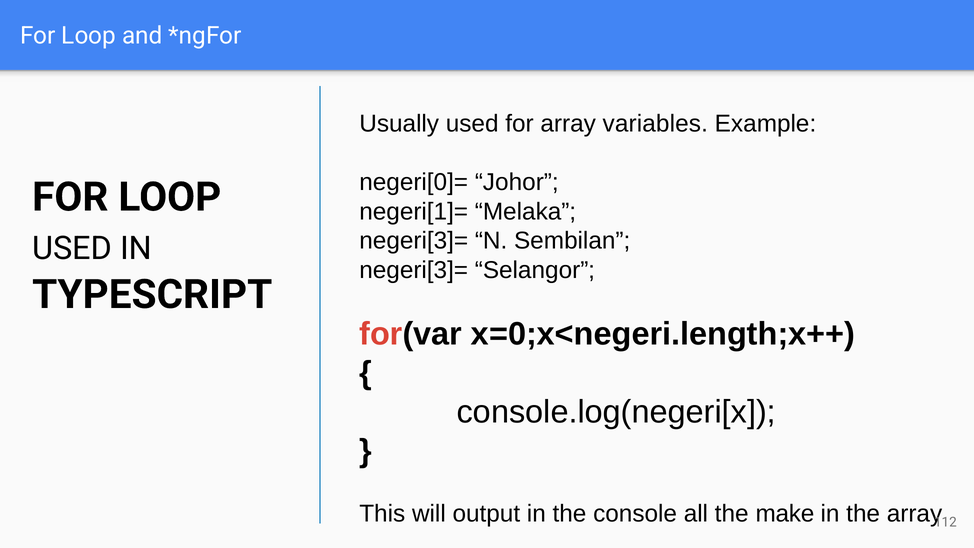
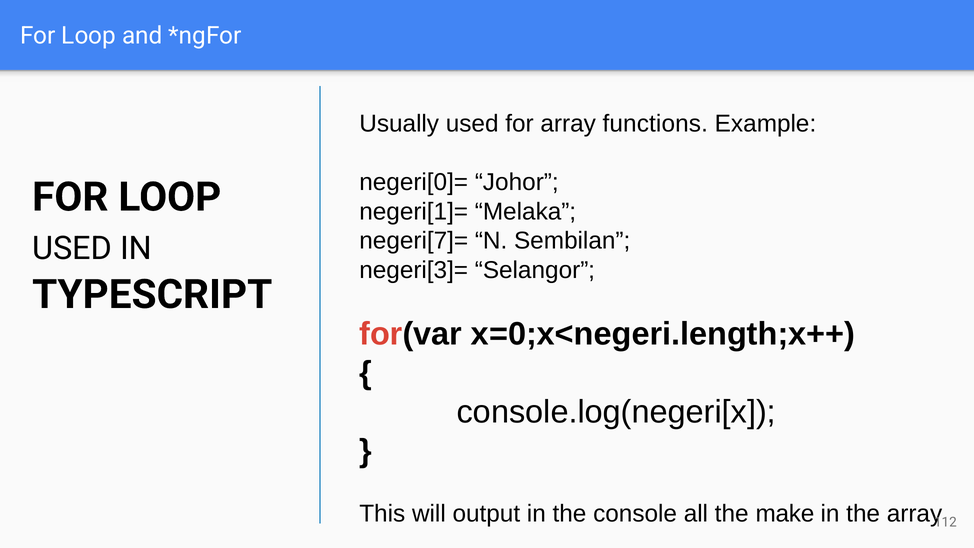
variables: variables -> functions
negeri[3]= at (414, 241): negeri[3]= -> negeri[7]=
